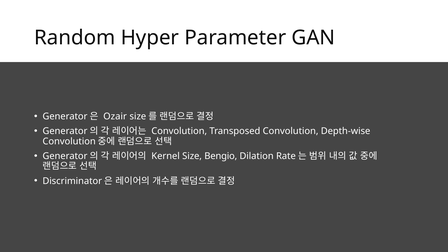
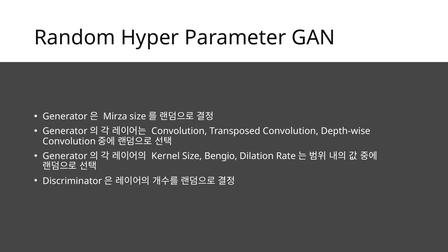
Ozair: Ozair -> Mirza
